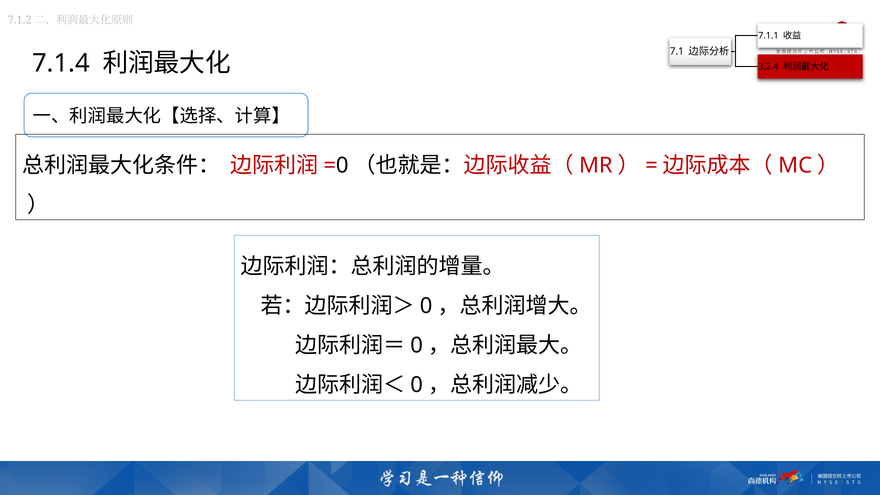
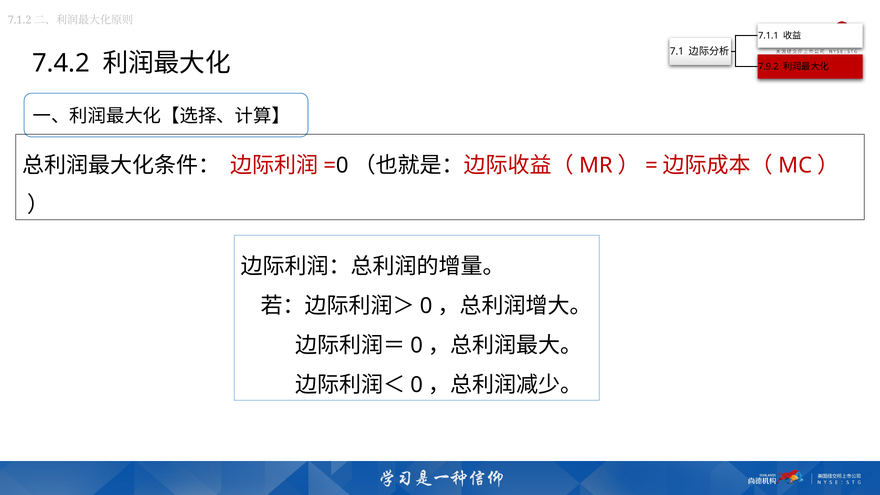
7.1.4: 7.1.4 -> 7.4.2
3.2.4: 3.2.4 -> 7.9.2
